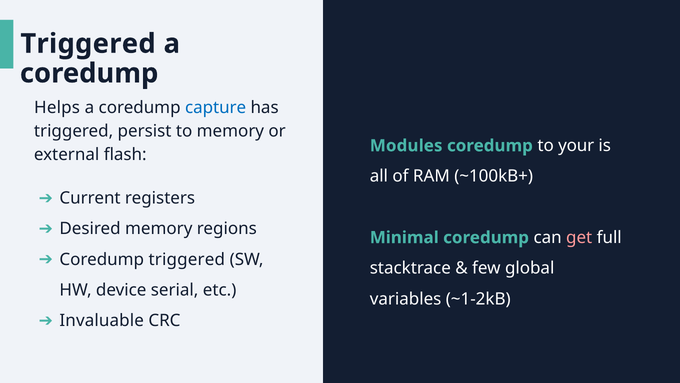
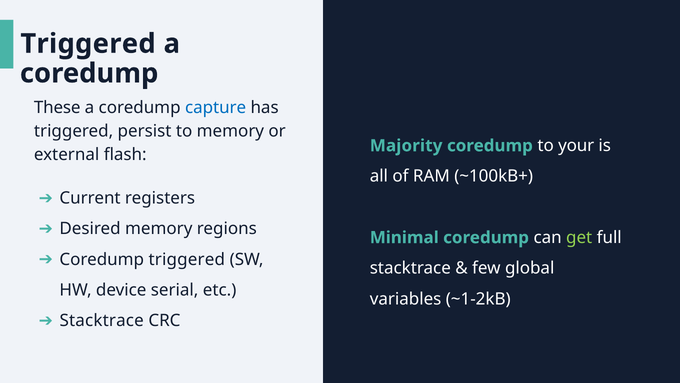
Helps: Helps -> These
Modules: Modules -> Majority
get colour: pink -> light green
Invaluable at (102, 320): Invaluable -> Stacktrace
